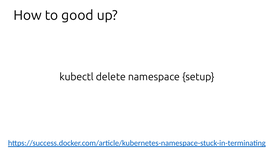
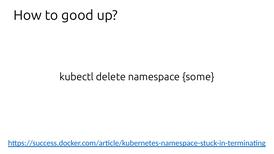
setup: setup -> some
